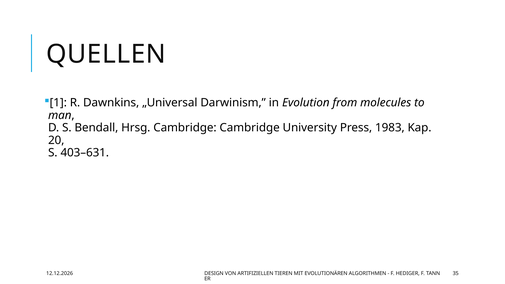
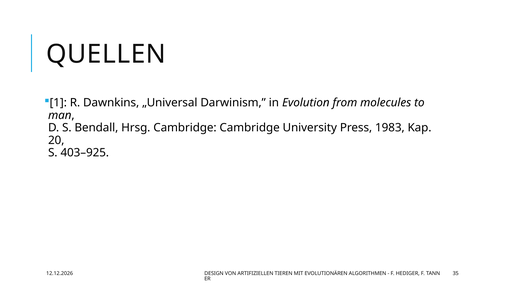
403–631: 403–631 -> 403–925
